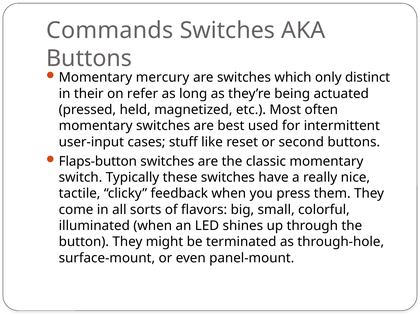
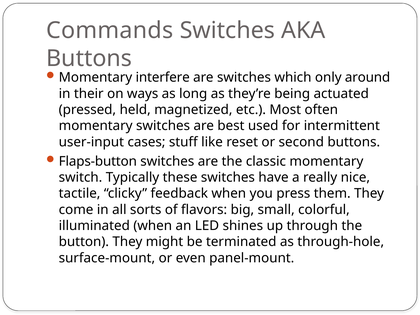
mercury: mercury -> interfere
distinct: distinct -> around
refer: refer -> ways
